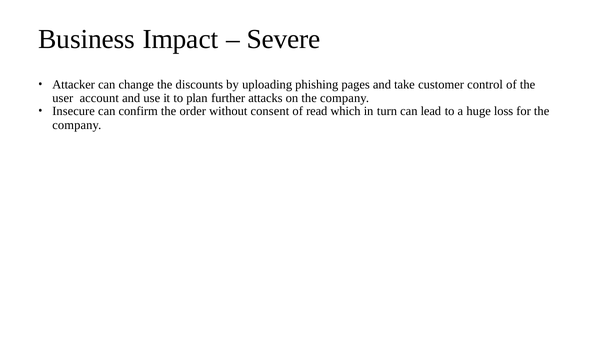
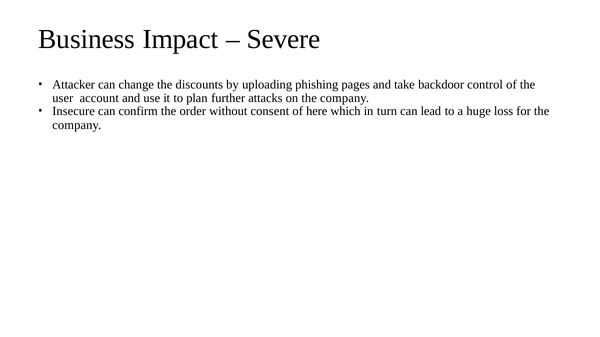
customer: customer -> backdoor
read: read -> here
